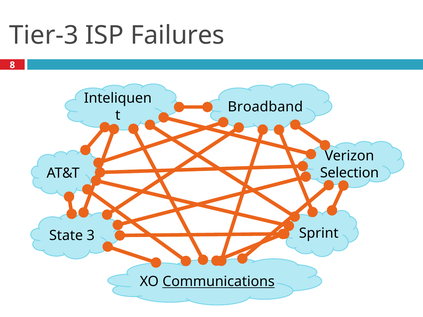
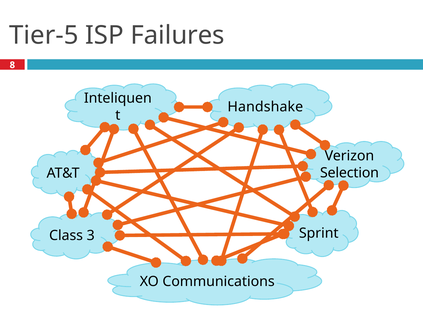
Tier-3: Tier-3 -> Tier-5
Broadband: Broadband -> Handshake
State: State -> Class
Communications underline: present -> none
